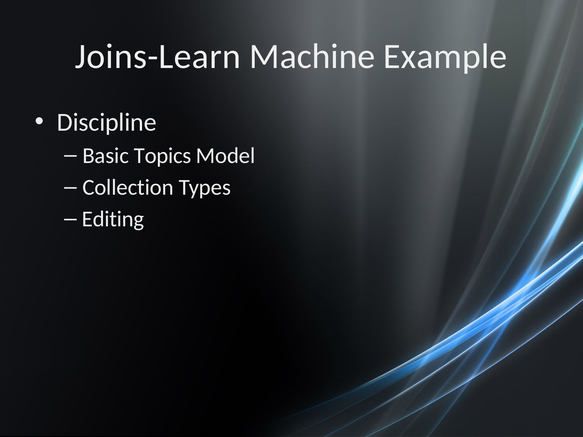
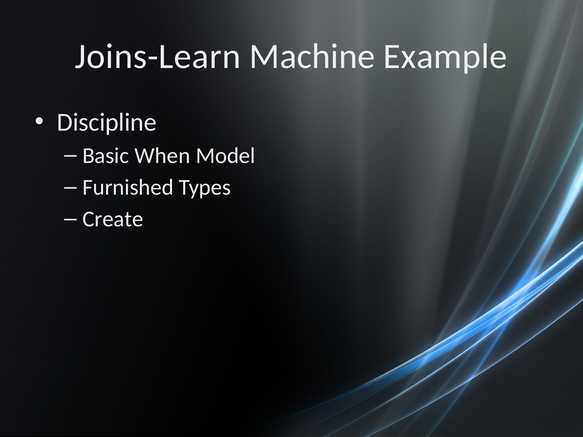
Topics: Topics -> When
Collection: Collection -> Furnished
Editing: Editing -> Create
